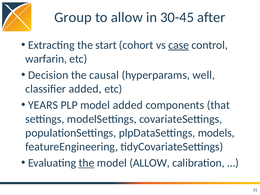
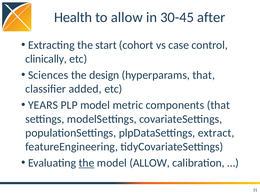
Group: Group -> Health
case underline: present -> none
warfarin: warfarin -> clinically
Decision: Decision -> Sciences
causal: causal -> design
hyperparams well: well -> that
model added: added -> metric
models: models -> extract
